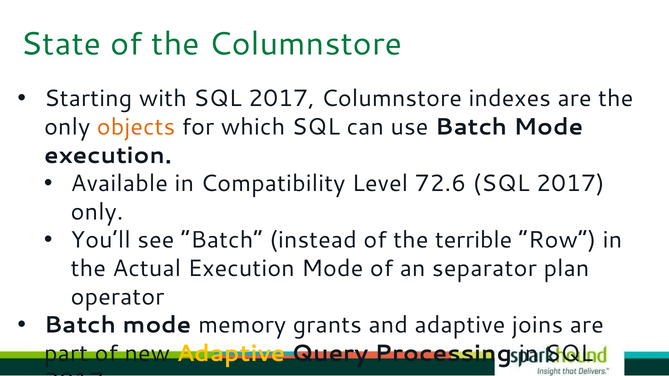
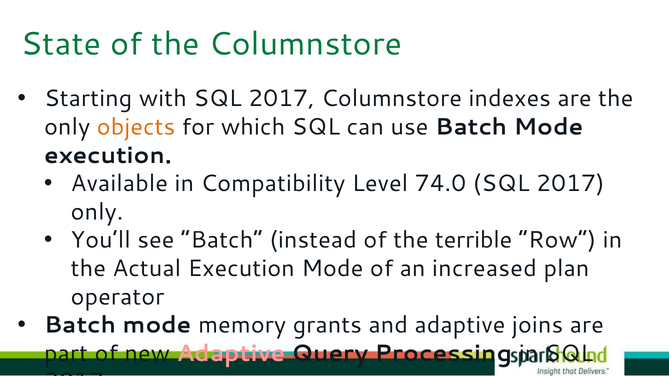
72.6: 72.6 -> 74.0
separator: separator -> increased
Adaptive at (231, 354) colour: yellow -> pink
